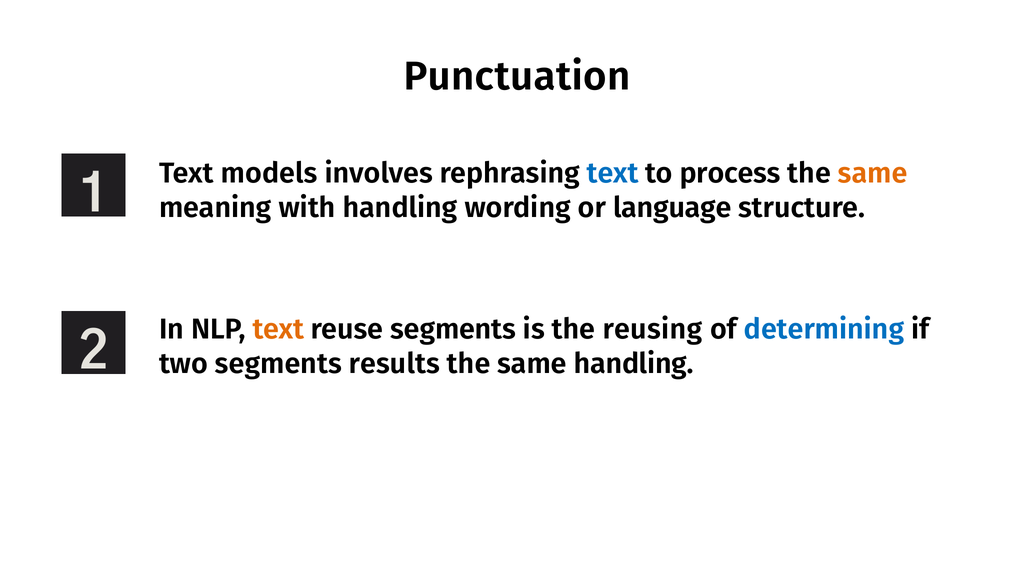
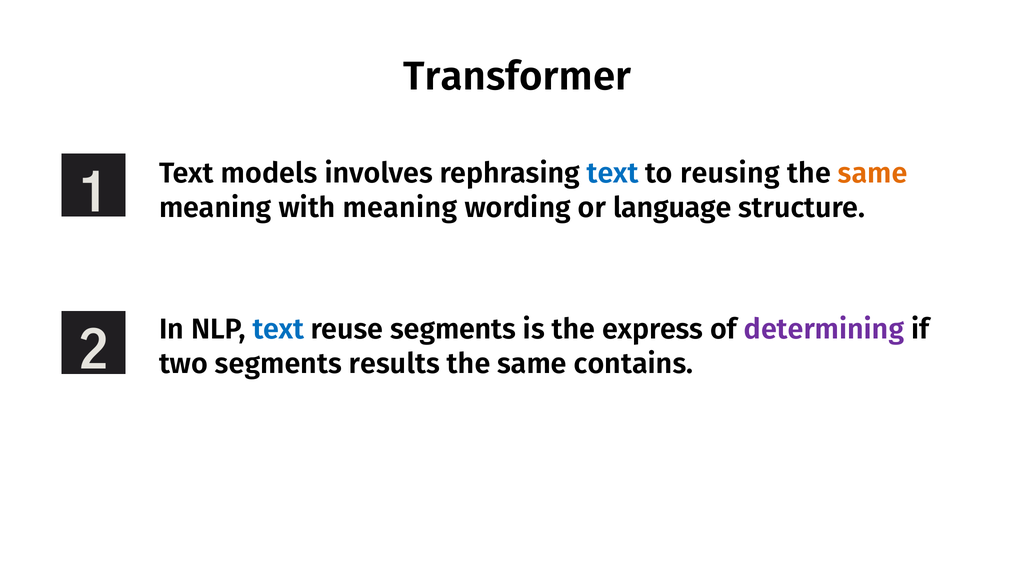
Punctuation: Punctuation -> Transformer
process: process -> reusing
with handling: handling -> meaning
text at (278, 329) colour: orange -> blue
reusing: reusing -> express
determining colour: blue -> purple
same handling: handling -> contains
